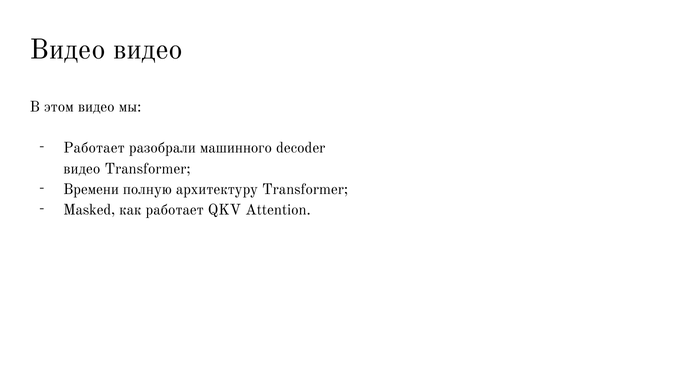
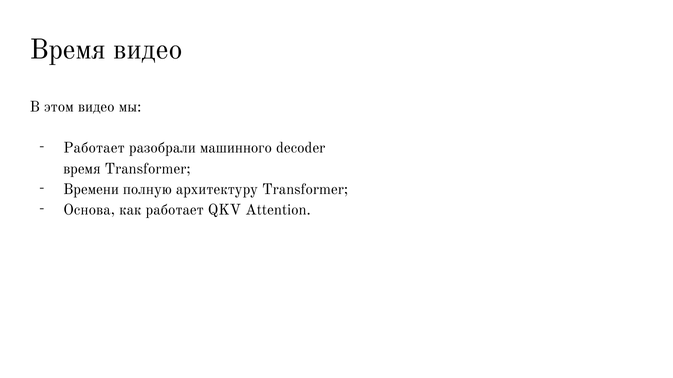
Видео at (68, 50): Видео -> Время
видео at (82, 169): видео -> время
Masked: Masked -> Основа
